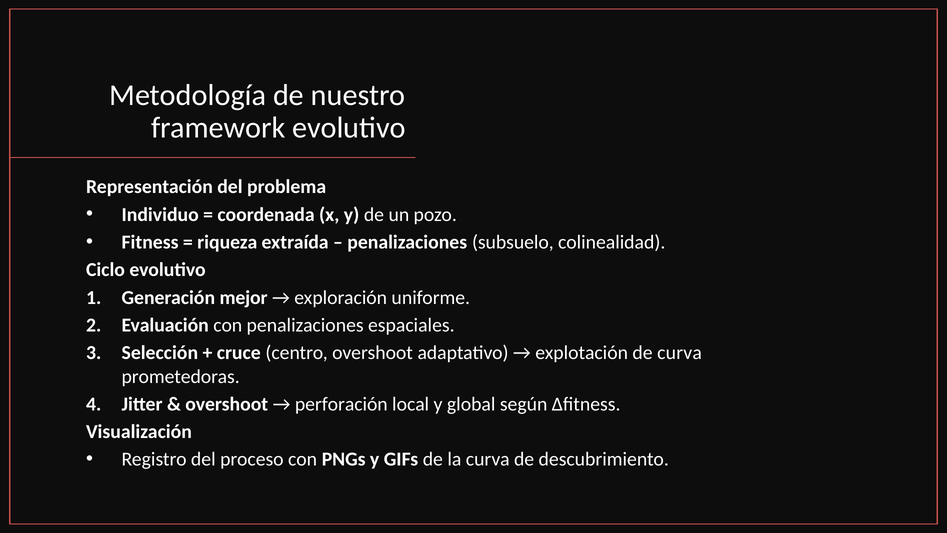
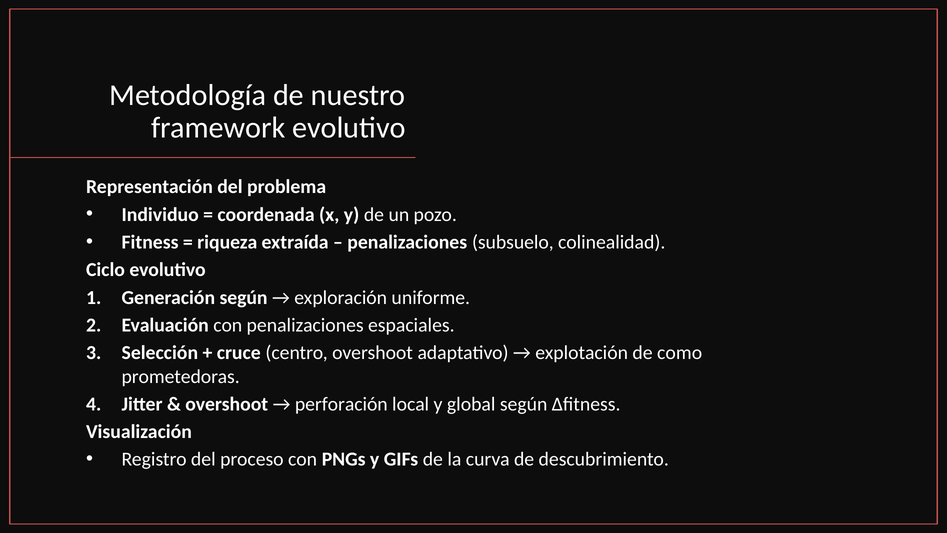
Generación mejor: mejor -> según
de curva: curva -> como
